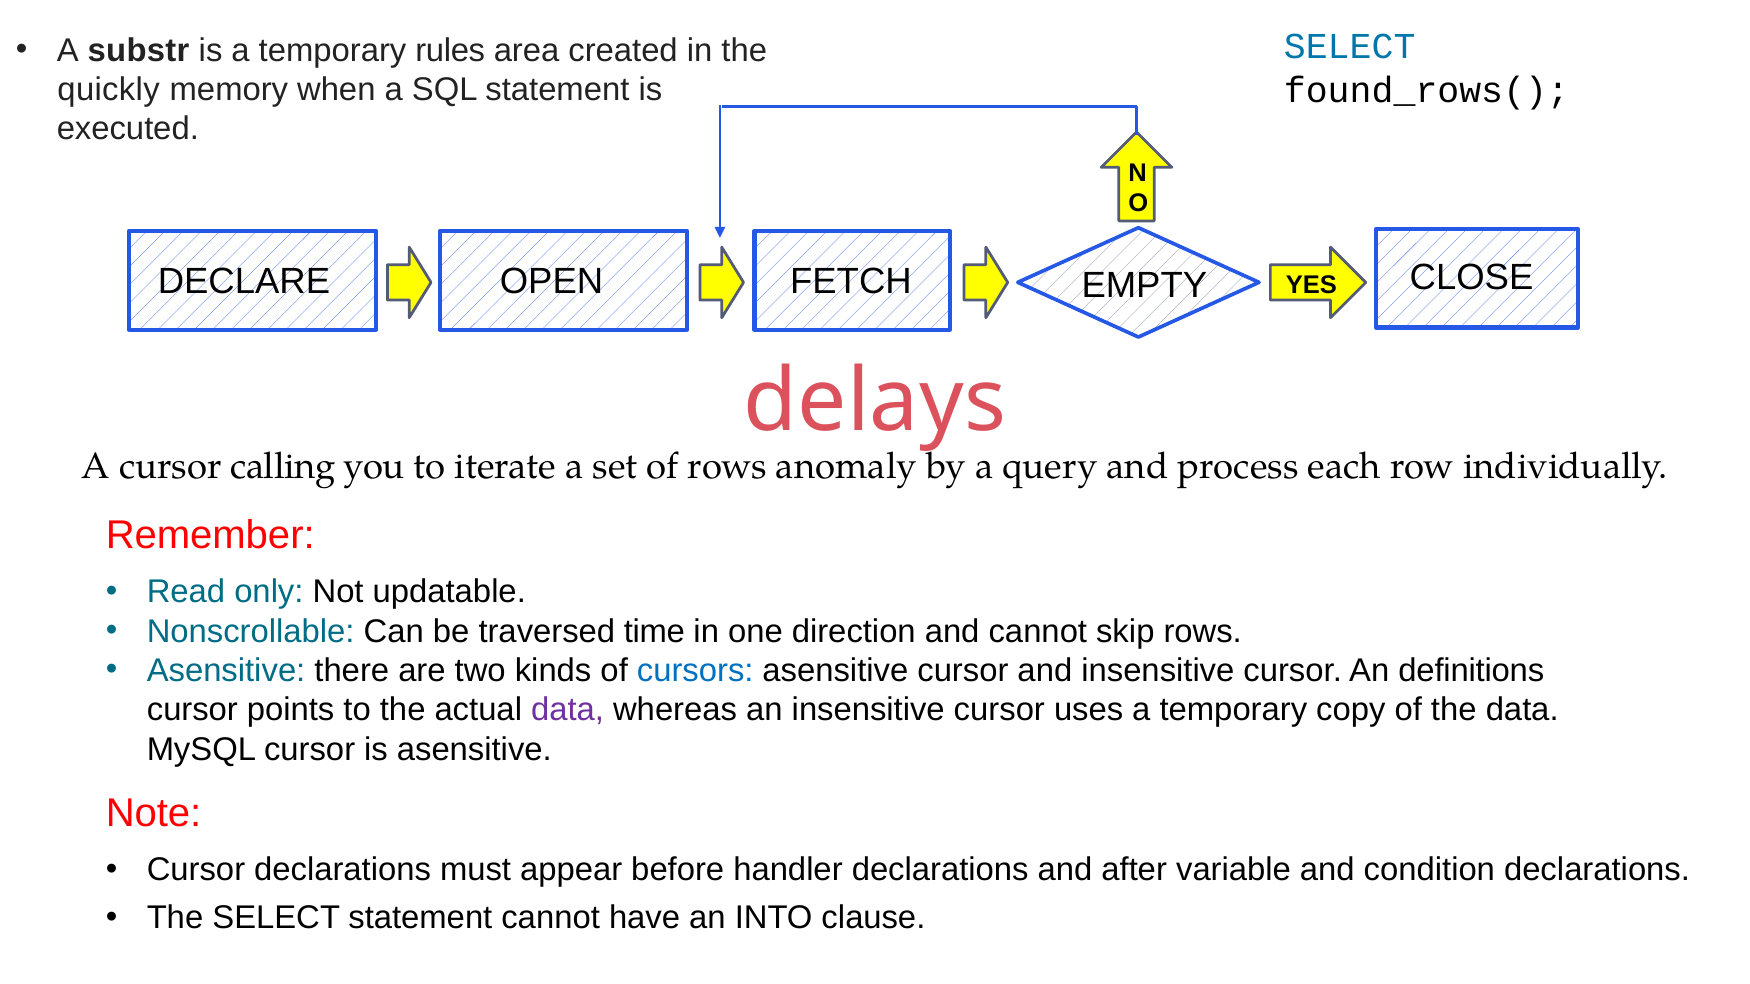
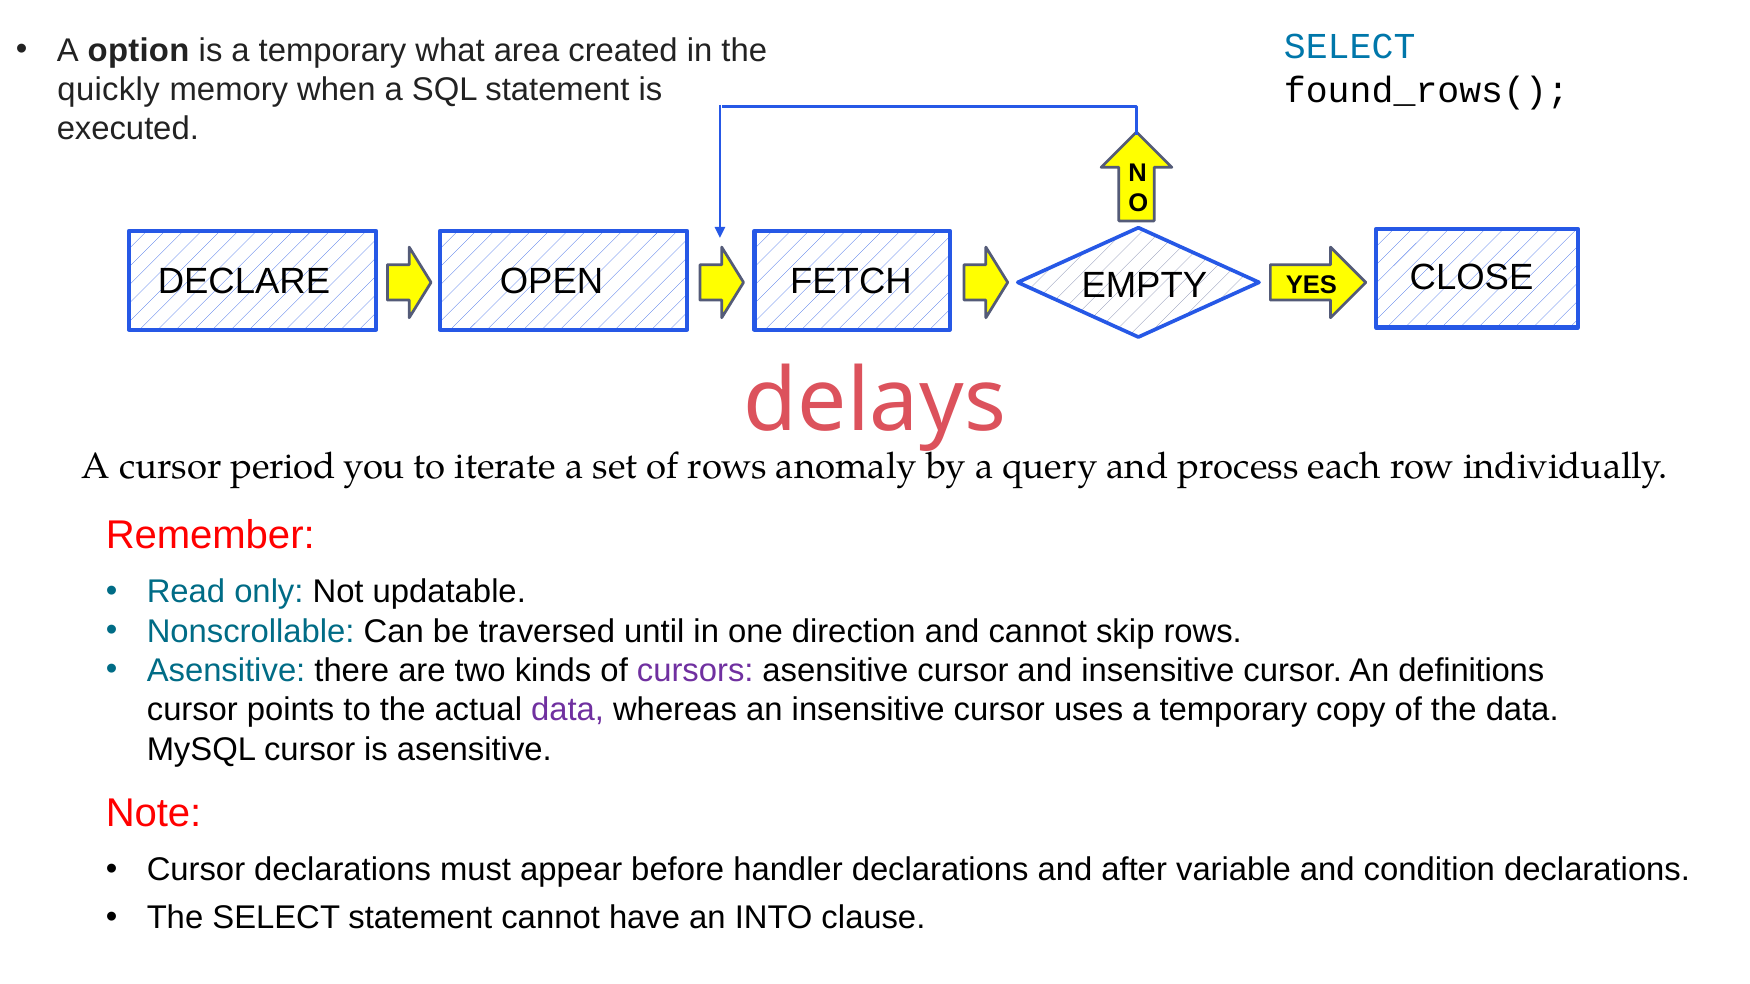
substr: substr -> option
rules: rules -> what
calling: calling -> period
time: time -> until
cursors colour: blue -> purple
